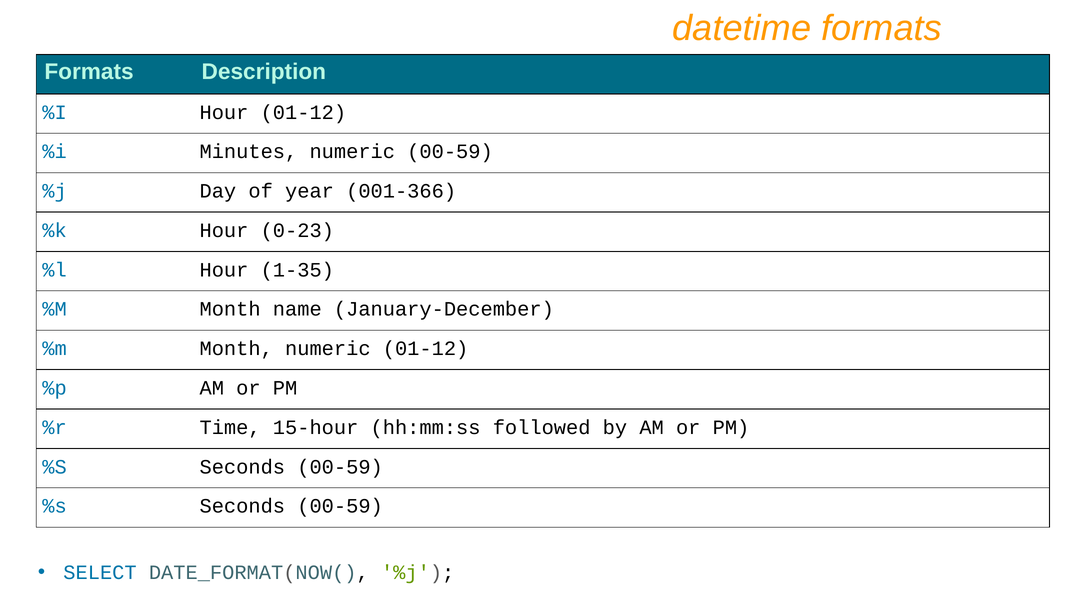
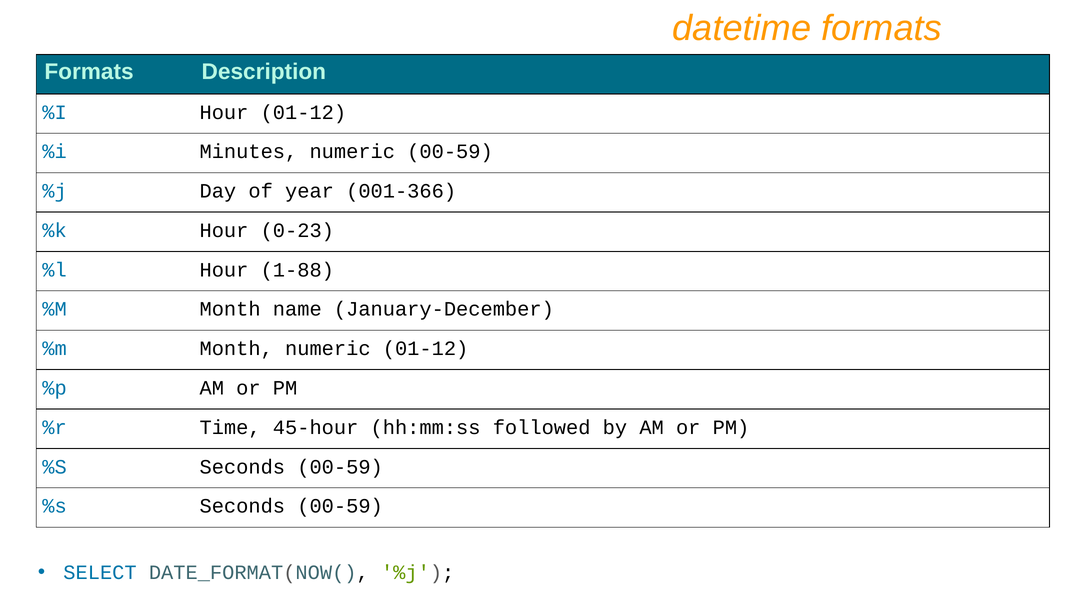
1-35: 1-35 -> 1-88
15-hour: 15-hour -> 45-hour
